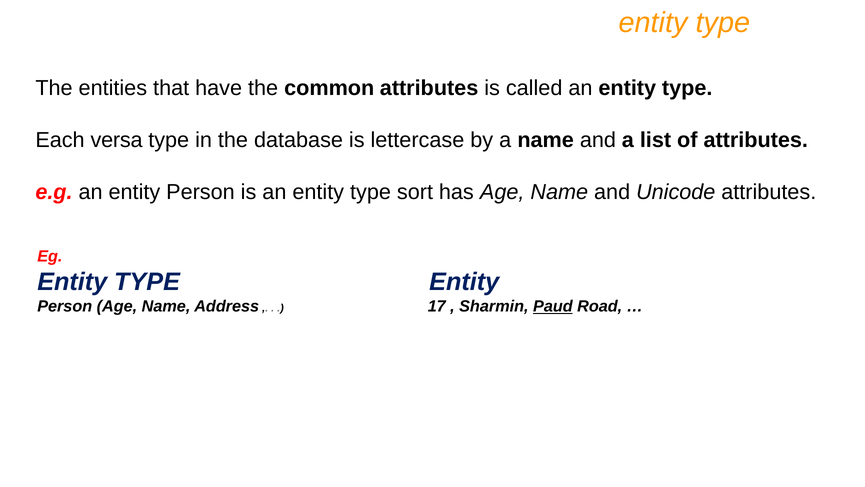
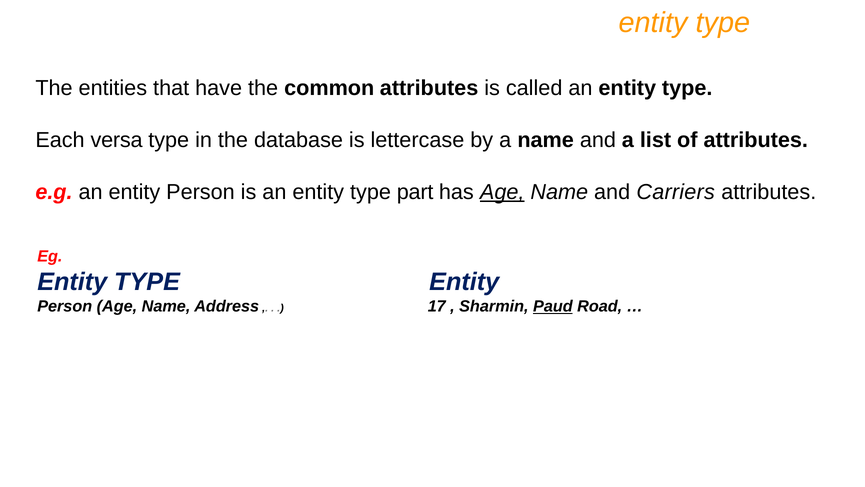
sort: sort -> part
Age at (502, 192) underline: none -> present
Unicode: Unicode -> Carriers
